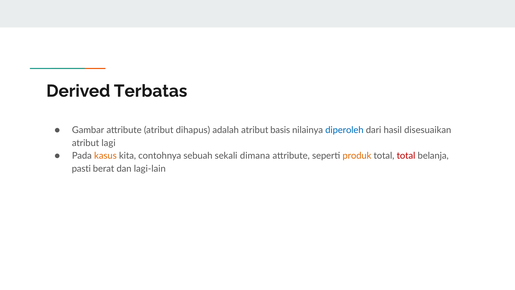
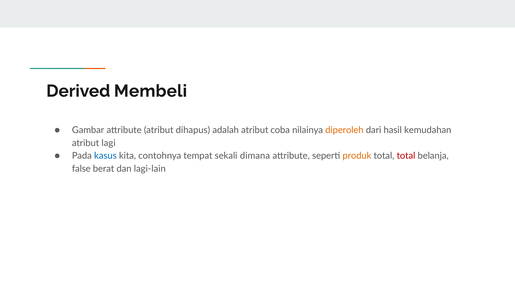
Terbatas: Terbatas -> Membeli
basis: basis -> coba
diperoleh colour: blue -> orange
disesuaikan: disesuaikan -> kemudahan
kasus colour: orange -> blue
sebuah: sebuah -> tempat
pasti: pasti -> false
